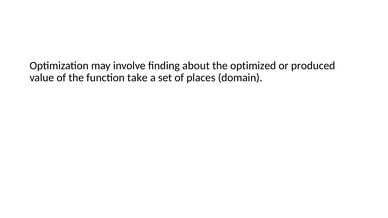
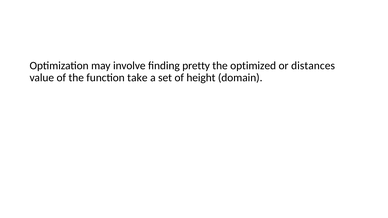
about: about -> pretty
produced: produced -> distances
places: places -> height
